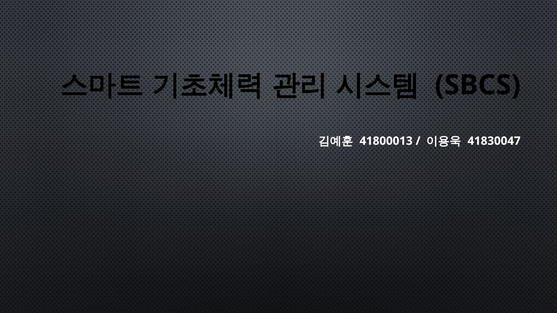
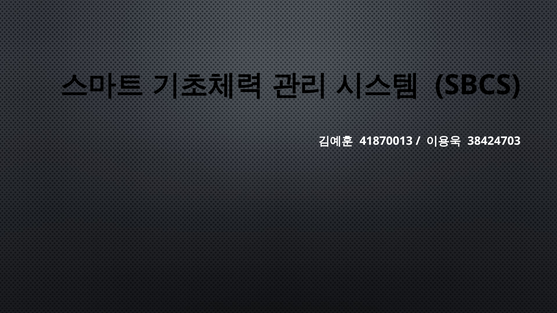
41800013: 41800013 -> 41870013
41830047: 41830047 -> 38424703
